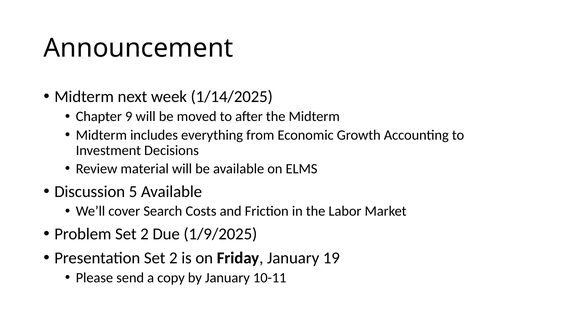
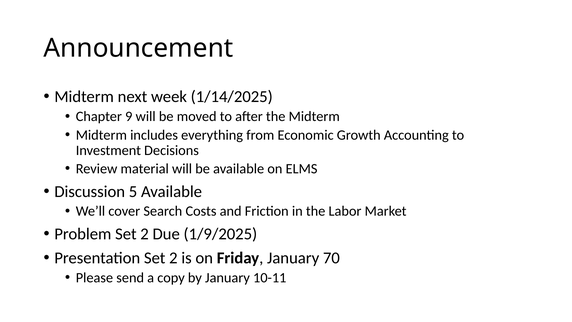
19: 19 -> 70
